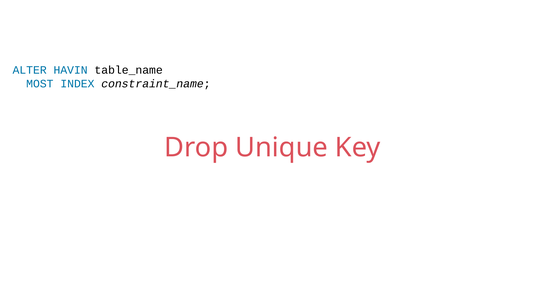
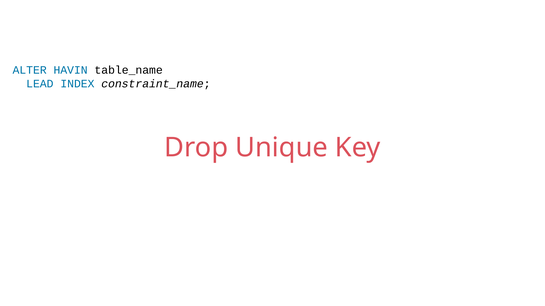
MOST: MOST -> LEAD
